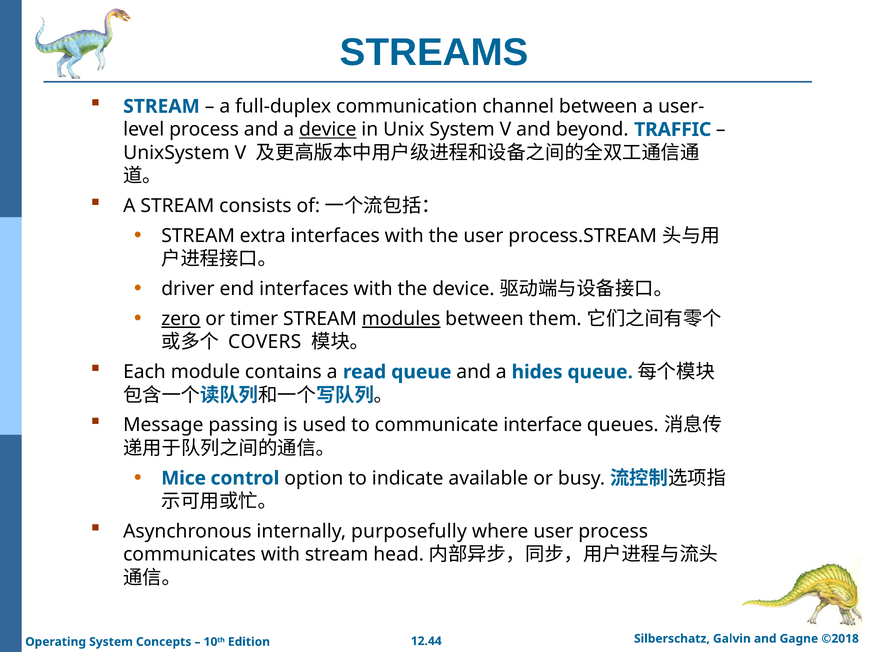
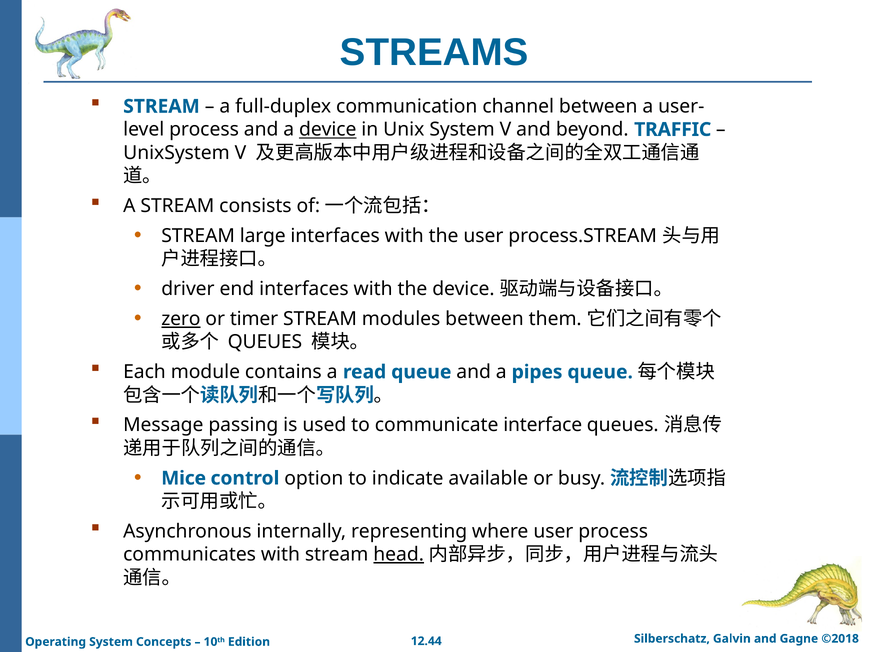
extra: extra -> large
modules underline: present -> none
COVERS at (265, 342): COVERS -> QUEUES
hides: hides -> pipes
purposefully: purposefully -> representing
head underline: none -> present
